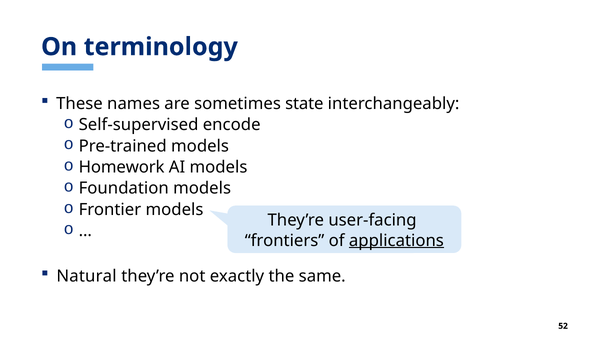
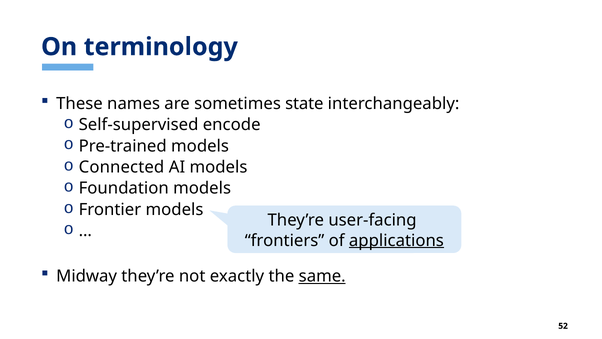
Homework: Homework -> Connected
Natural: Natural -> Midway
same underline: none -> present
